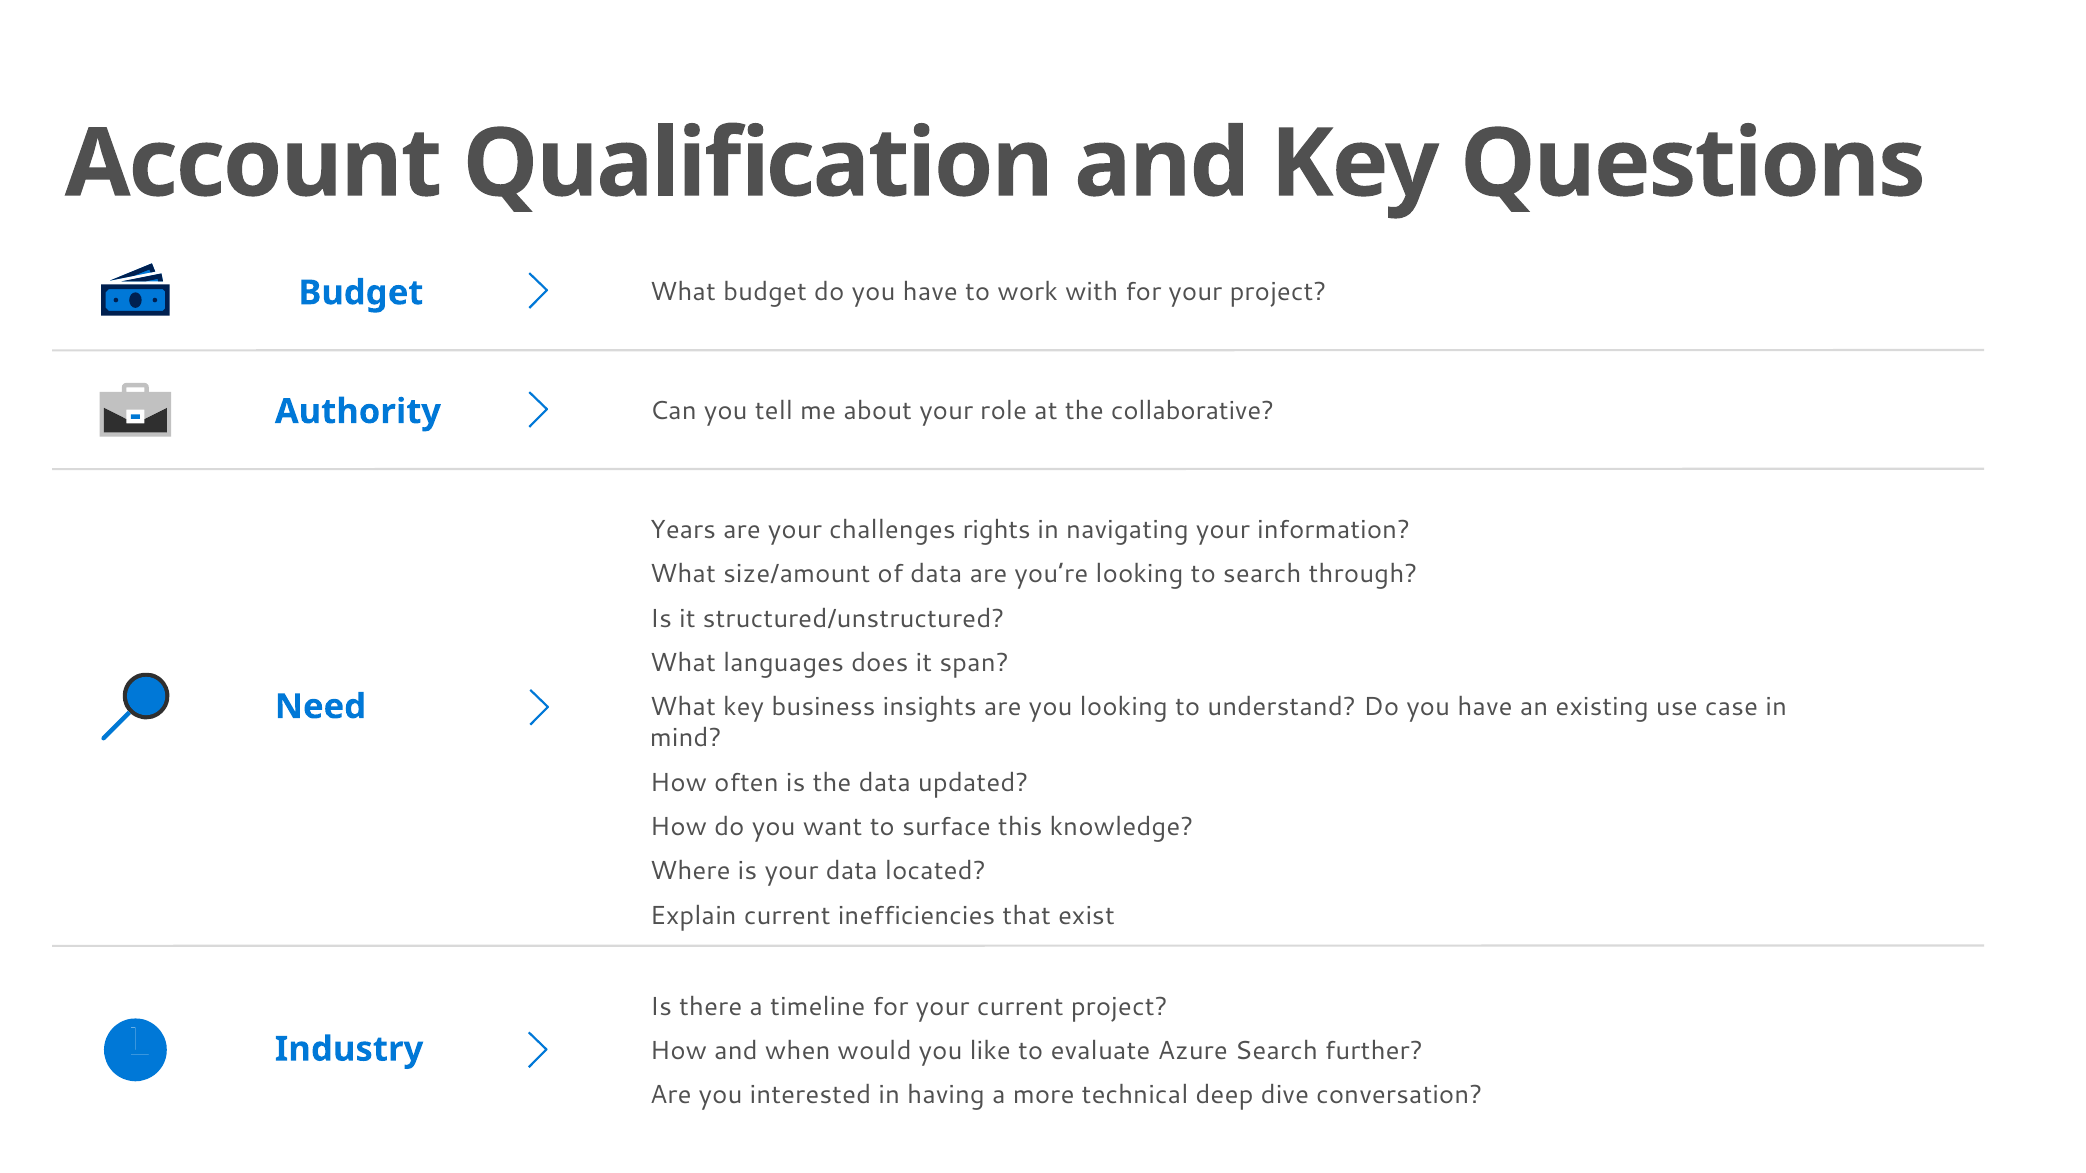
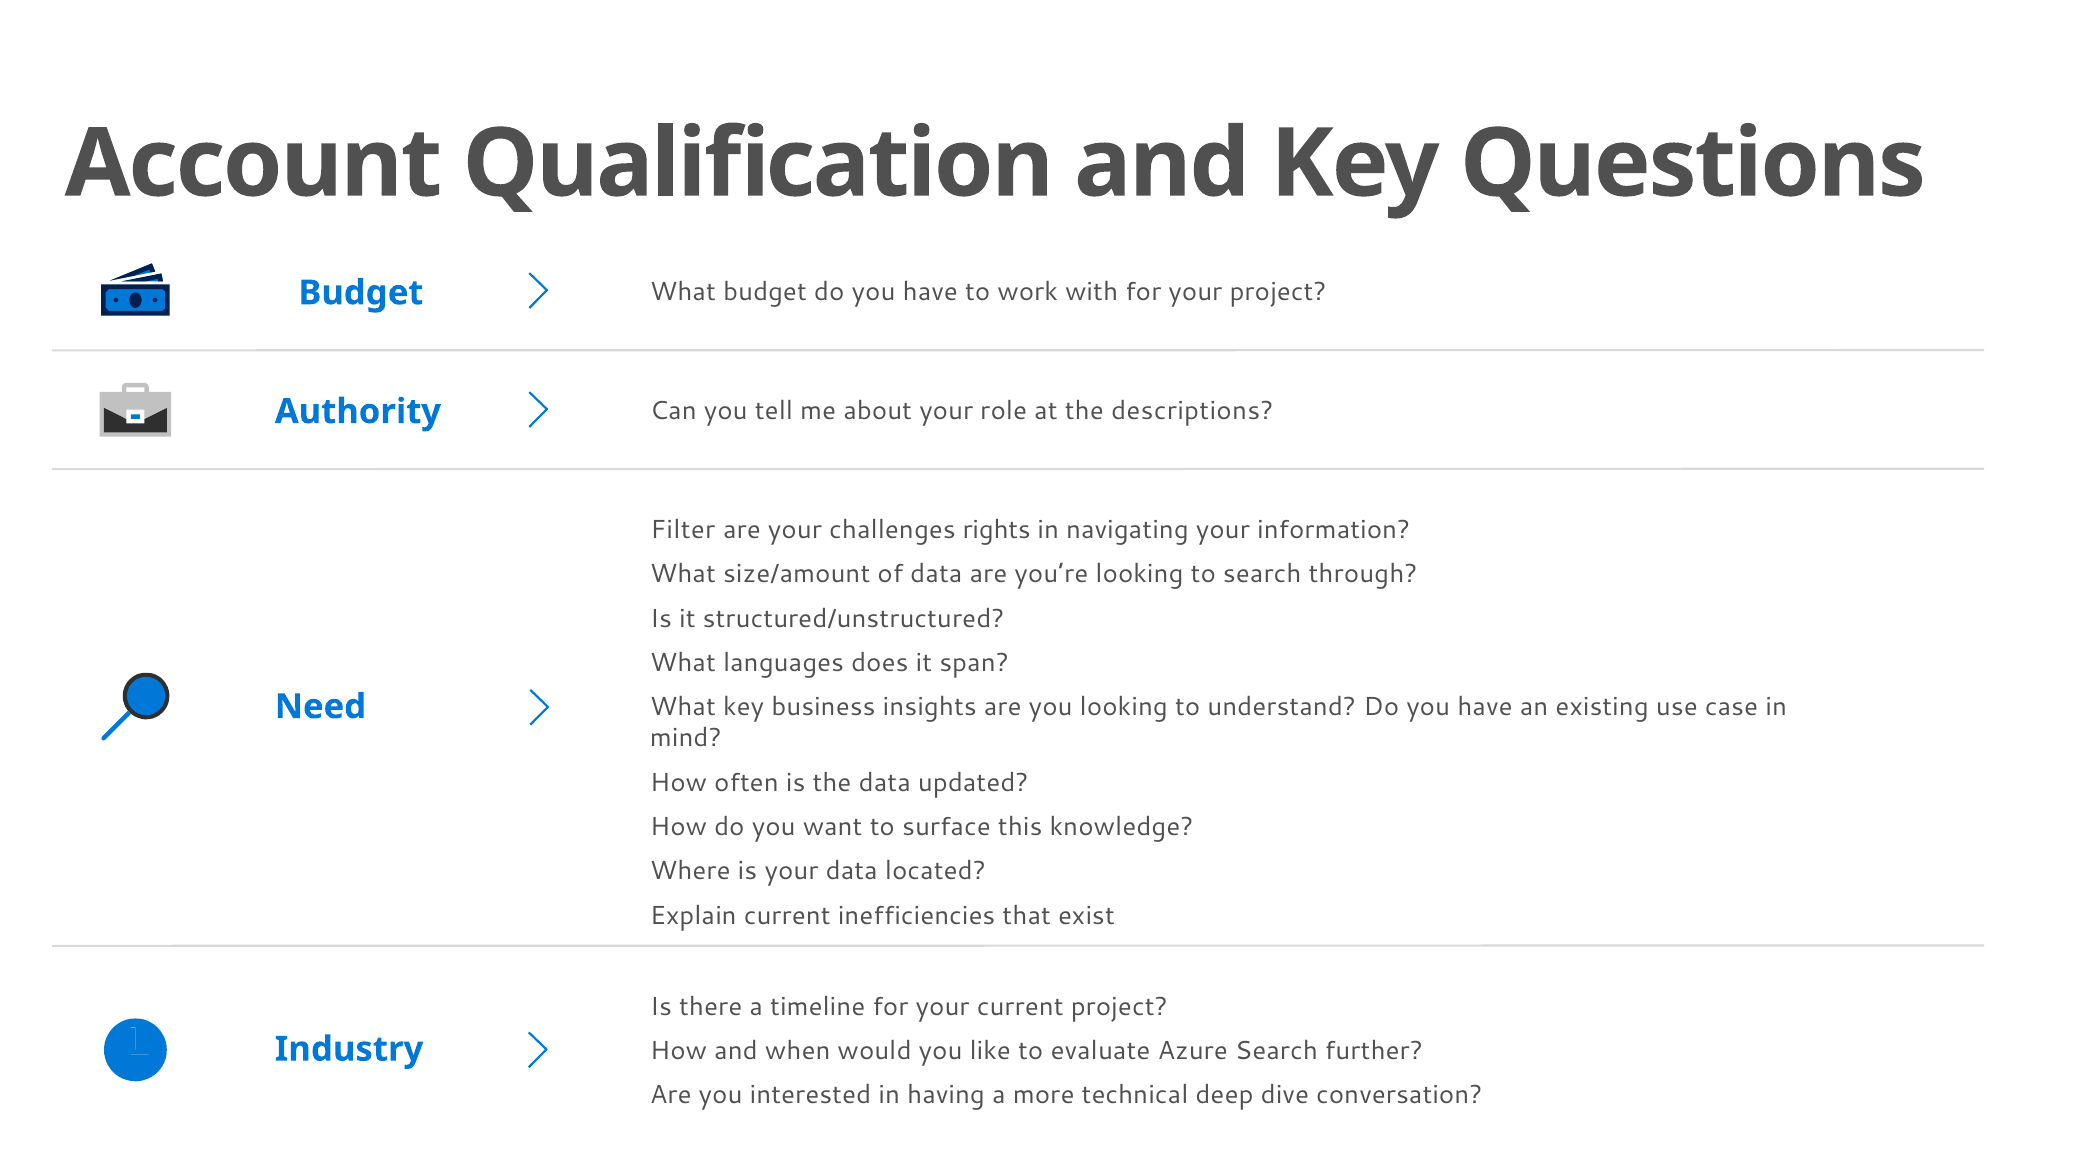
collaborative: collaborative -> descriptions
Years: Years -> Filter
